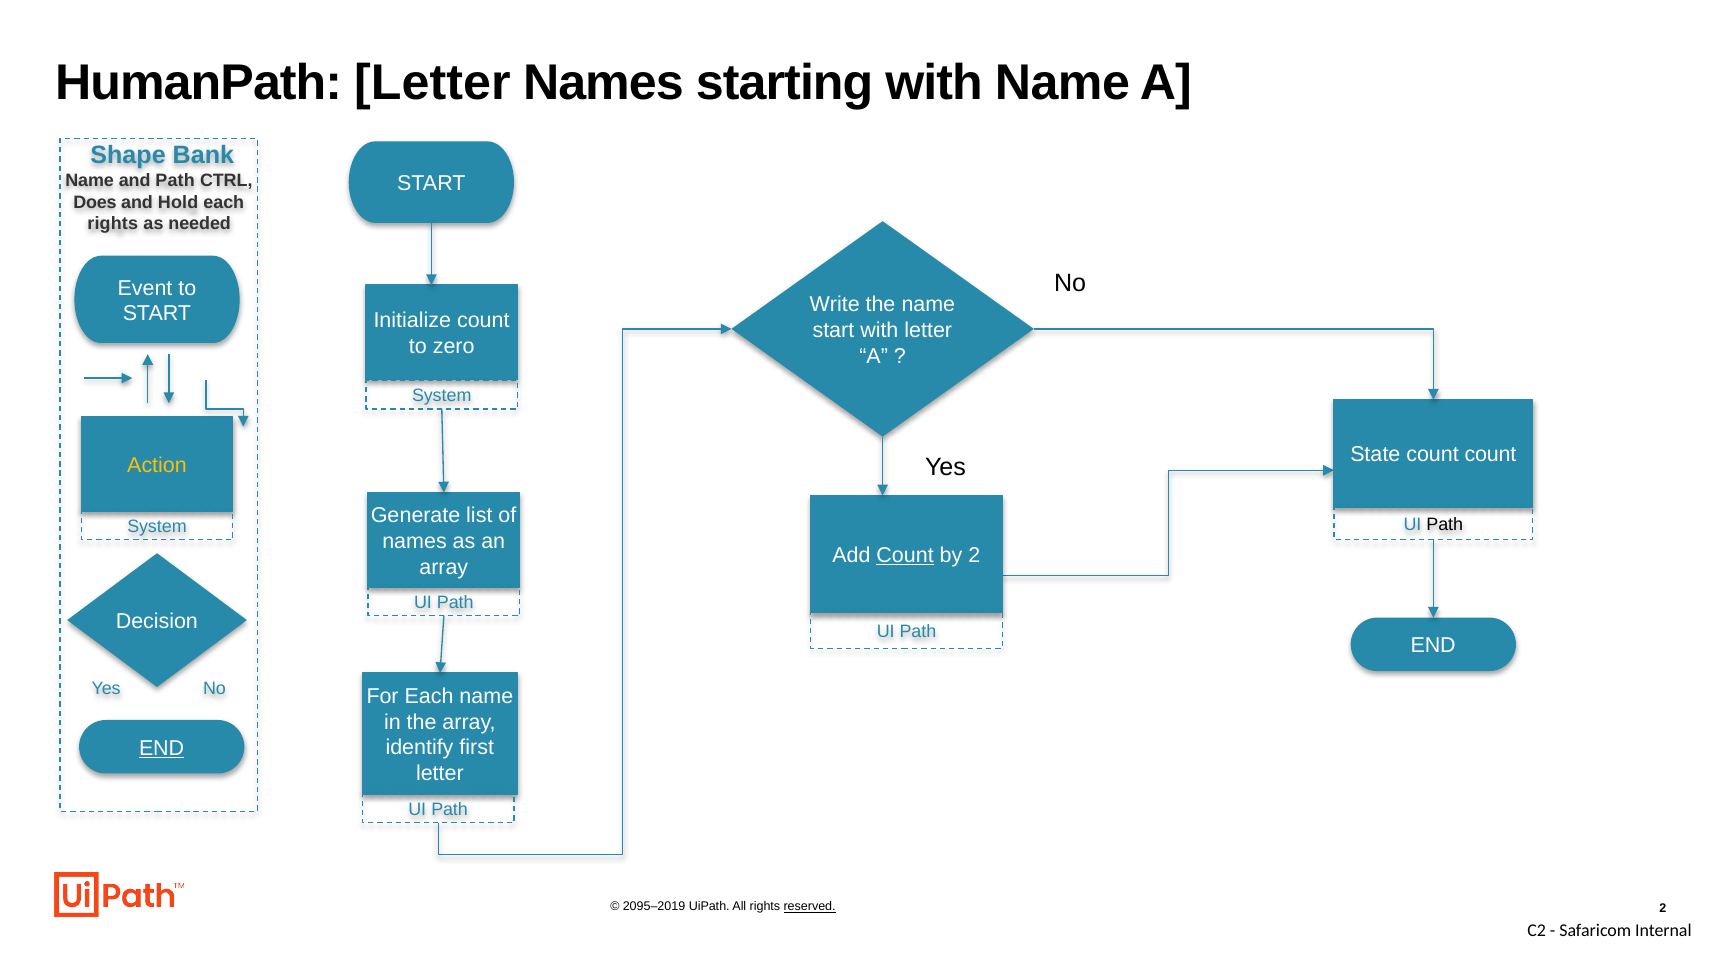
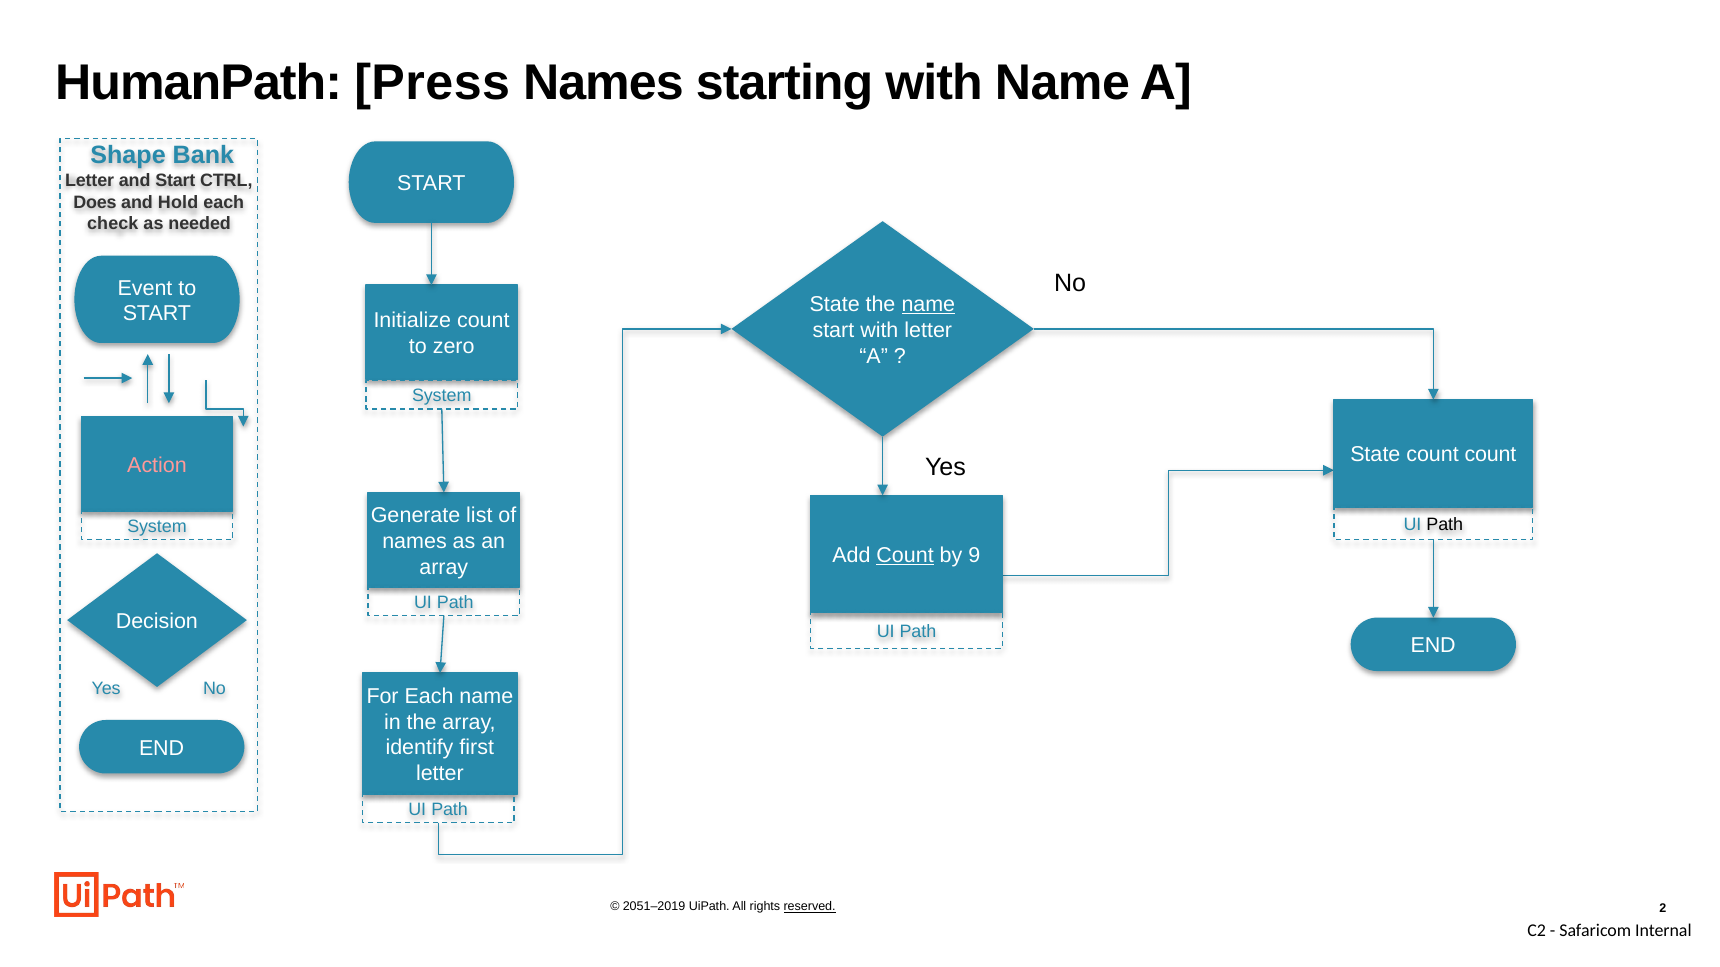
HumanPath Letter: Letter -> Press
Name at (90, 181): Name -> Letter
and Path: Path -> Start
rights at (113, 224): rights -> check
Write at (835, 305): Write -> State
name at (928, 305) underline: none -> present
Action colour: yellow -> pink
by 2: 2 -> 9
END at (162, 749) underline: present -> none
2095–2019: 2095–2019 -> 2051–2019
